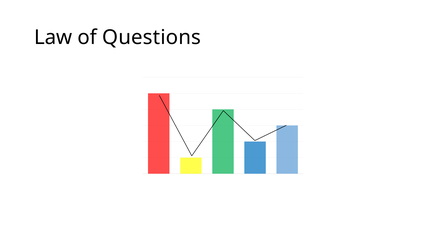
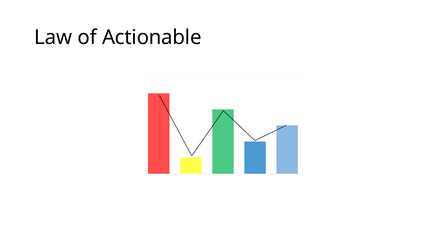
Questions: Questions -> Actionable
